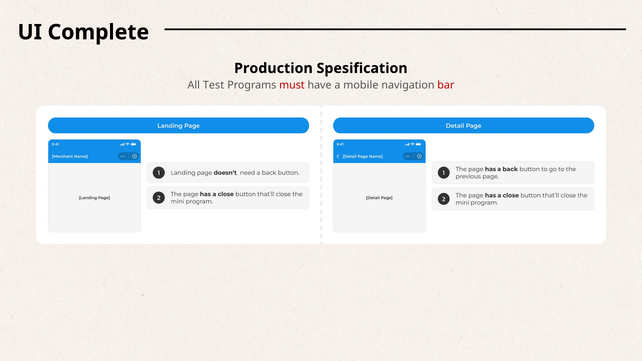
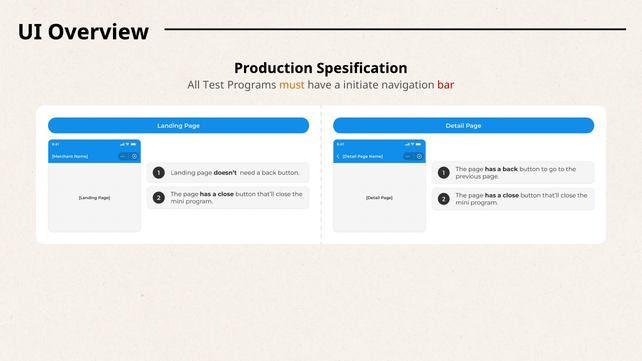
Complete: Complete -> Overview
must colour: red -> orange
mobile: mobile -> initiate
